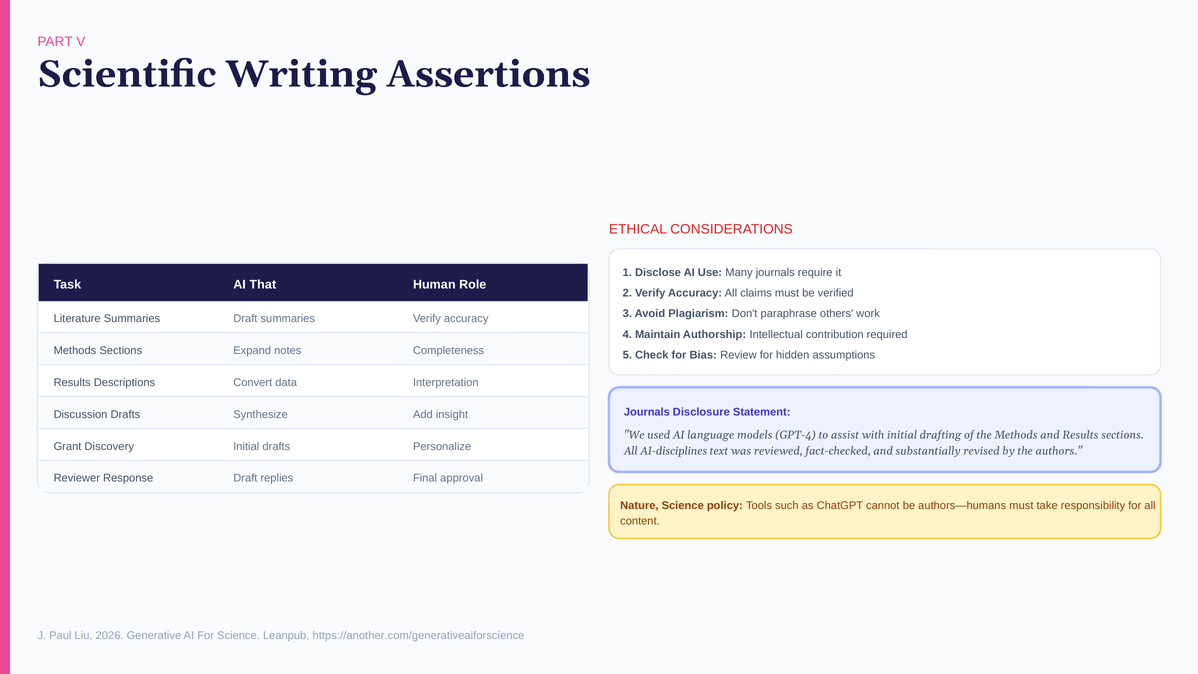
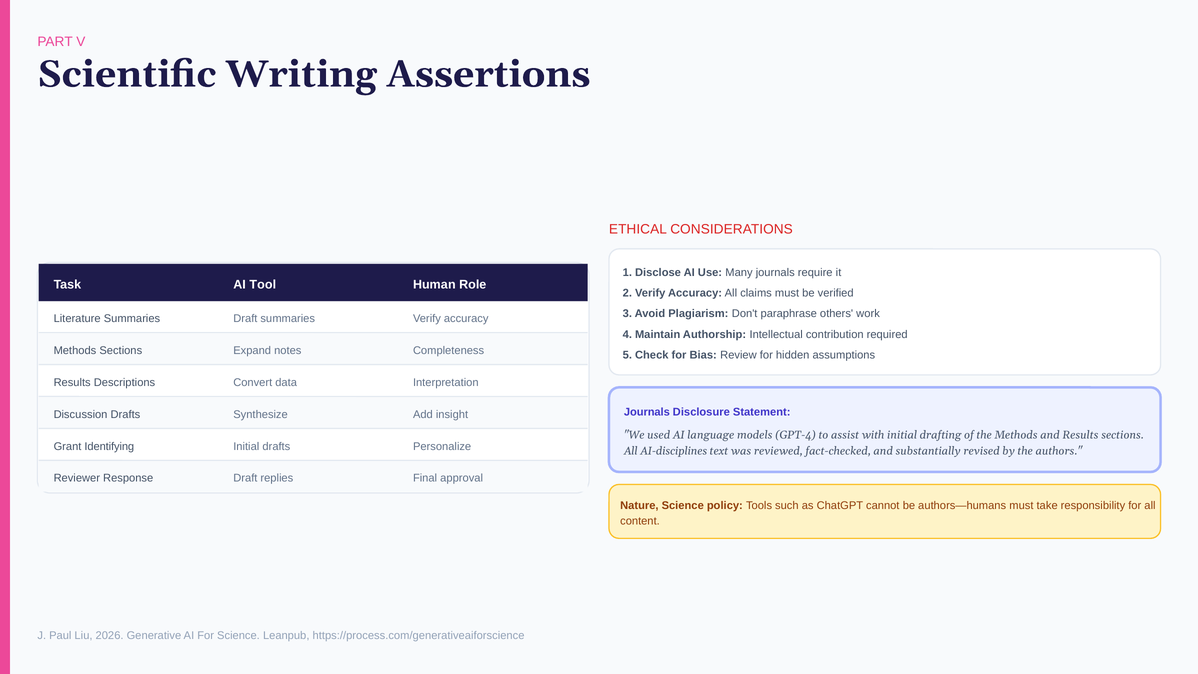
That: That -> Tool
Discovery: Discovery -> Identifying
https://another.com/generativeaiforscience: https://another.com/generativeaiforscience -> https://process.com/generativeaiforscience
